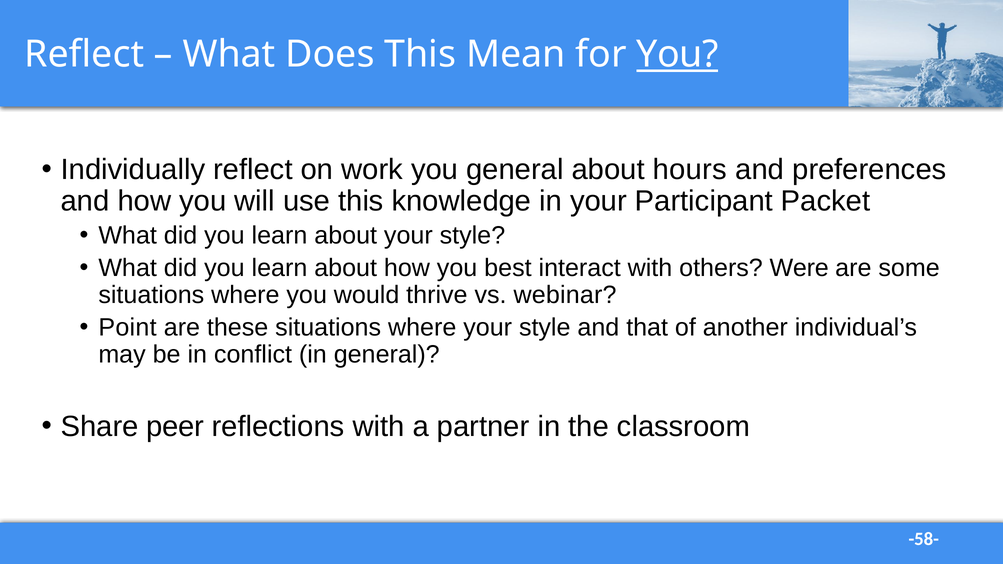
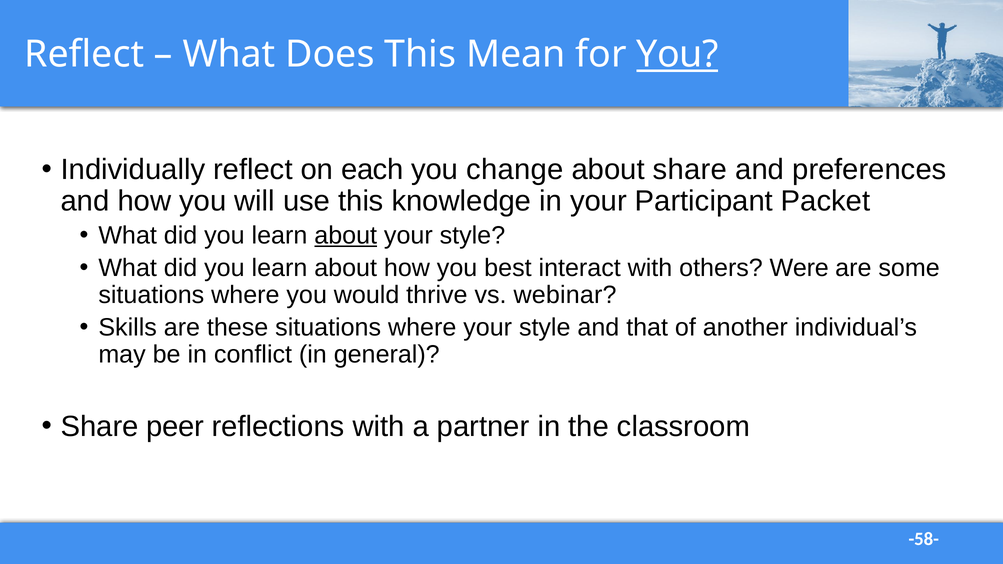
work: work -> each
you general: general -> change
about hours: hours -> share
about at (346, 236) underline: none -> present
Point: Point -> Skills
